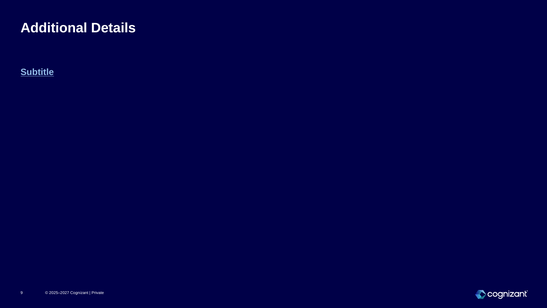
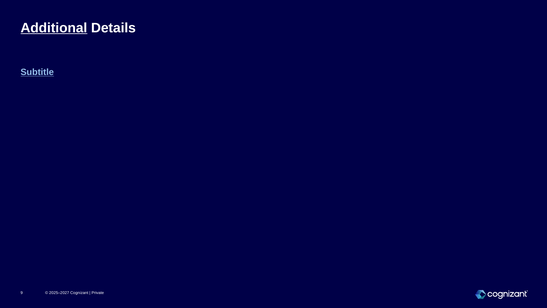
Additional underline: none -> present
